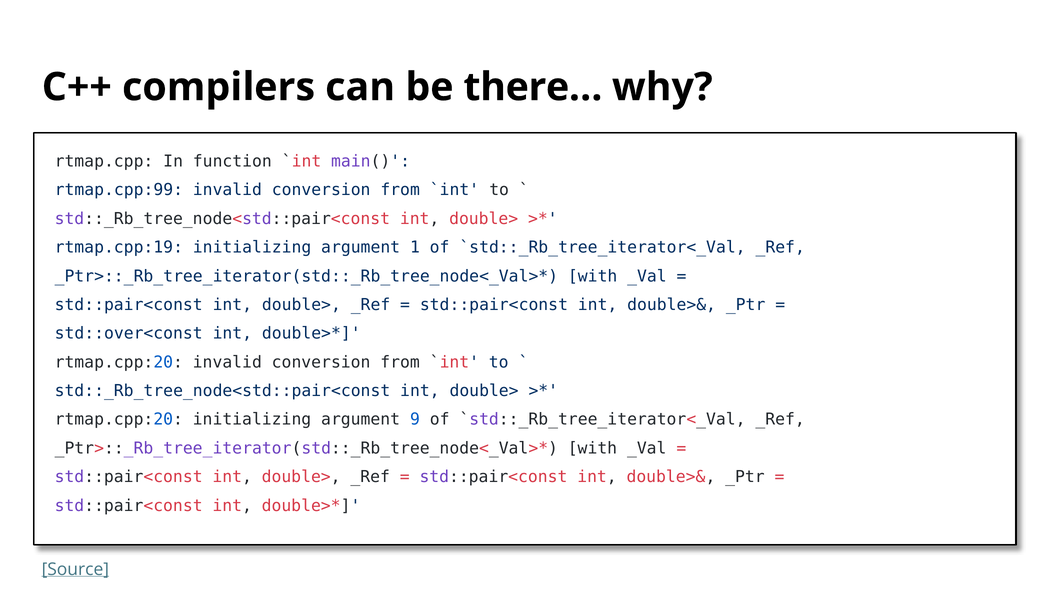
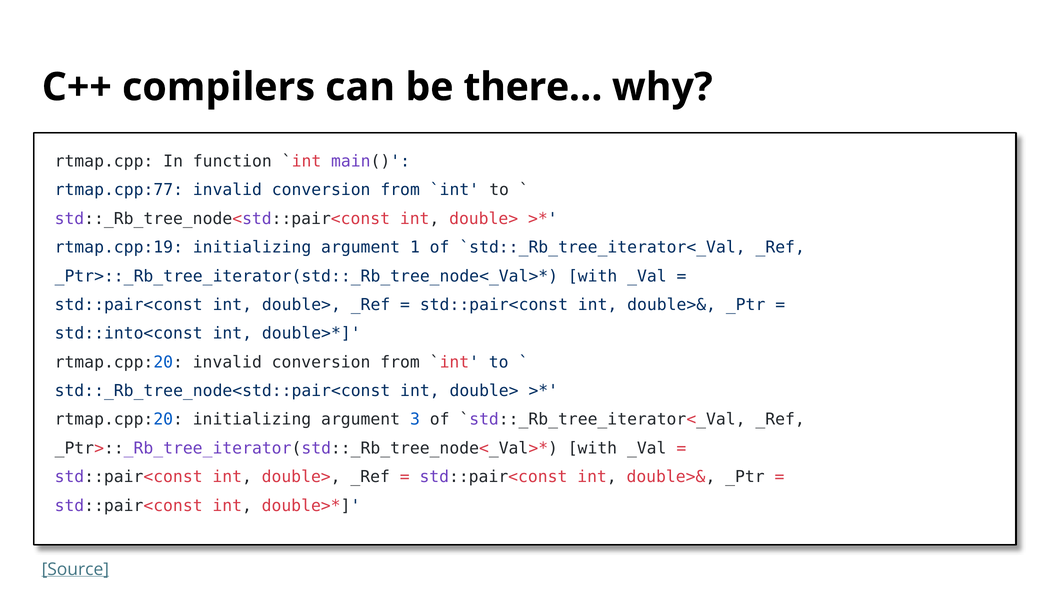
rtmap.cpp:99: rtmap.cpp:99 -> rtmap.cpp:77
std::over<const: std::over<const -> std::into<const
9: 9 -> 3
